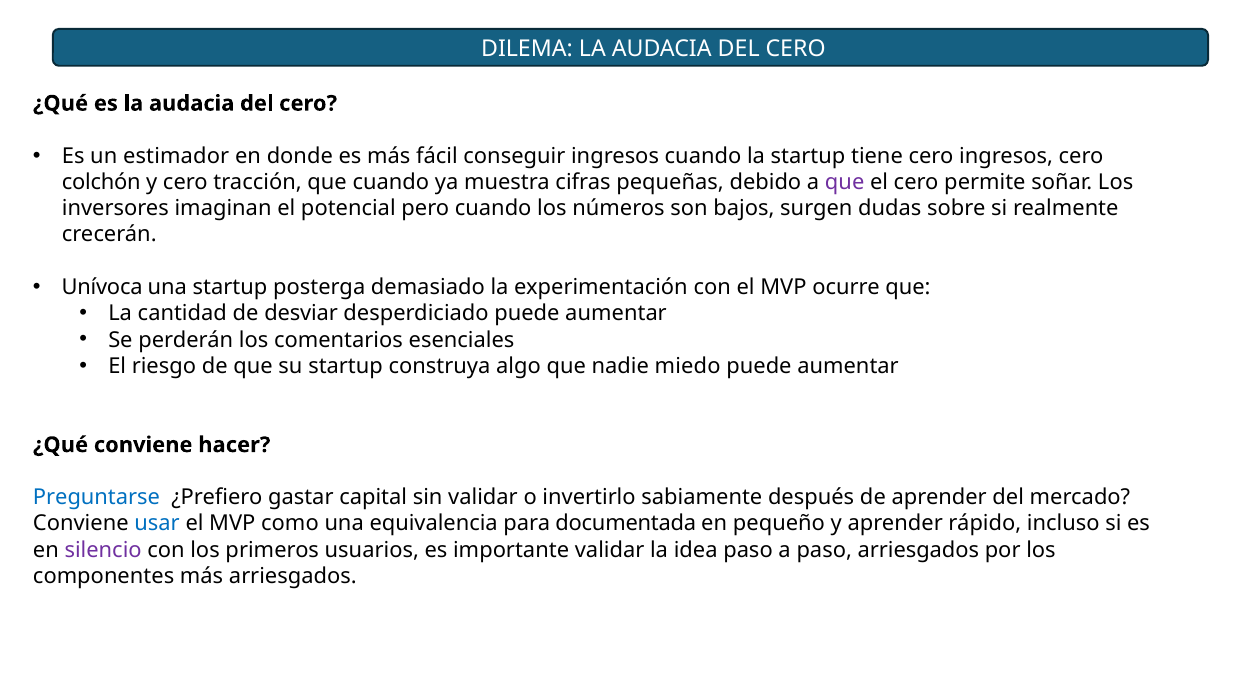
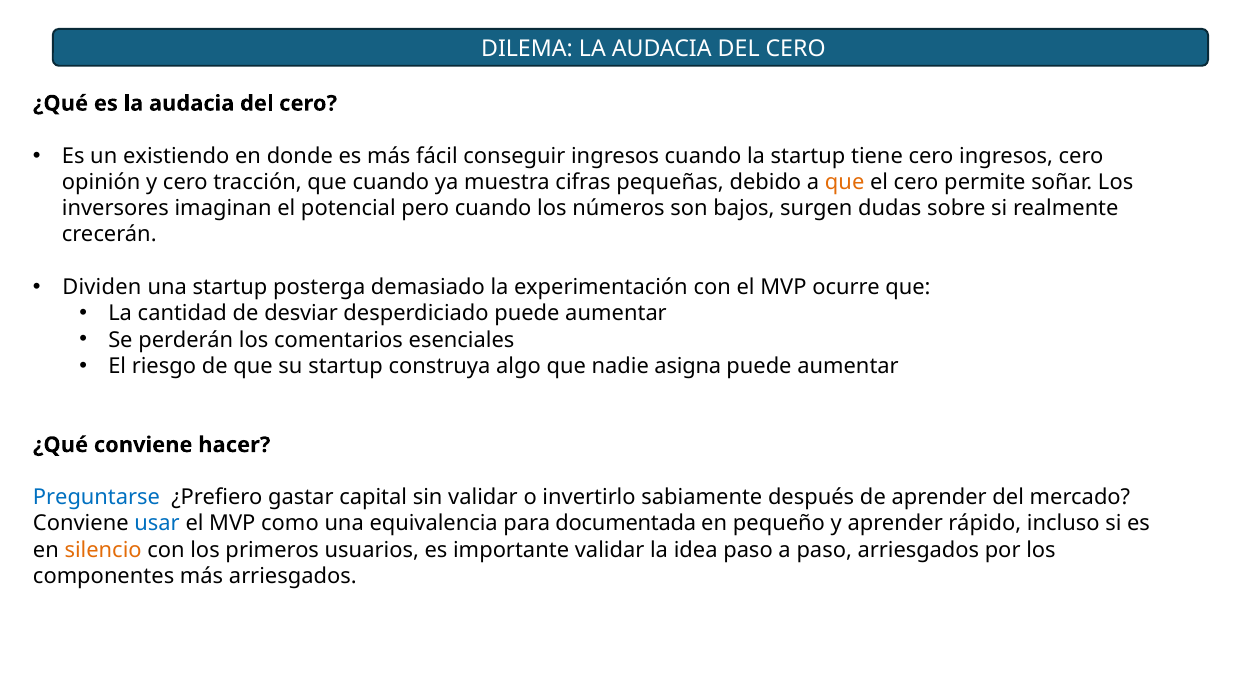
estimador: estimador -> existiendo
colchón: colchón -> opinión
que at (845, 182) colour: purple -> orange
Unívoca: Unívoca -> Dividen
miedo: miedo -> asigna
silencio colour: purple -> orange
